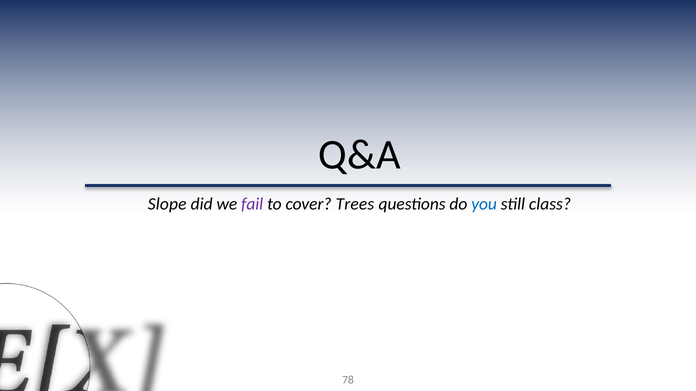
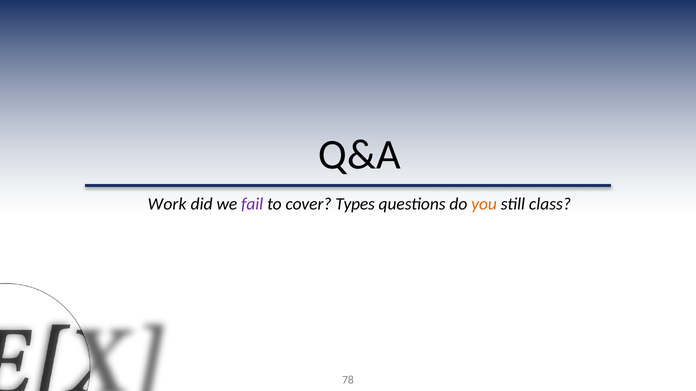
Slope: Slope -> Work
Trees: Trees -> Types
you colour: blue -> orange
